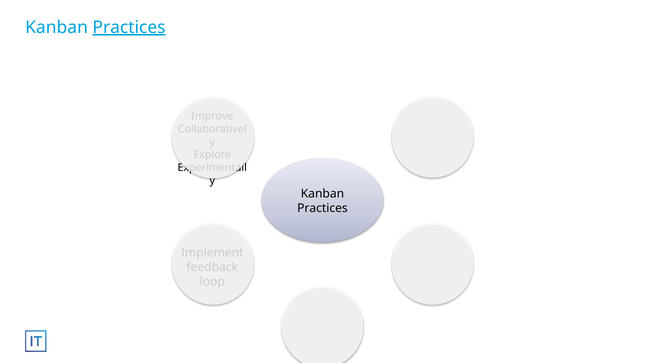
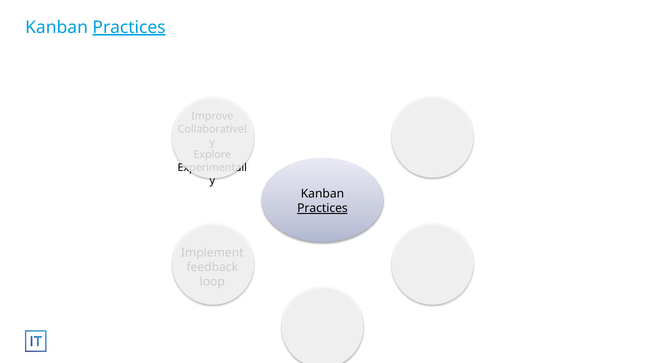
Practices at (322, 208) underline: none -> present
